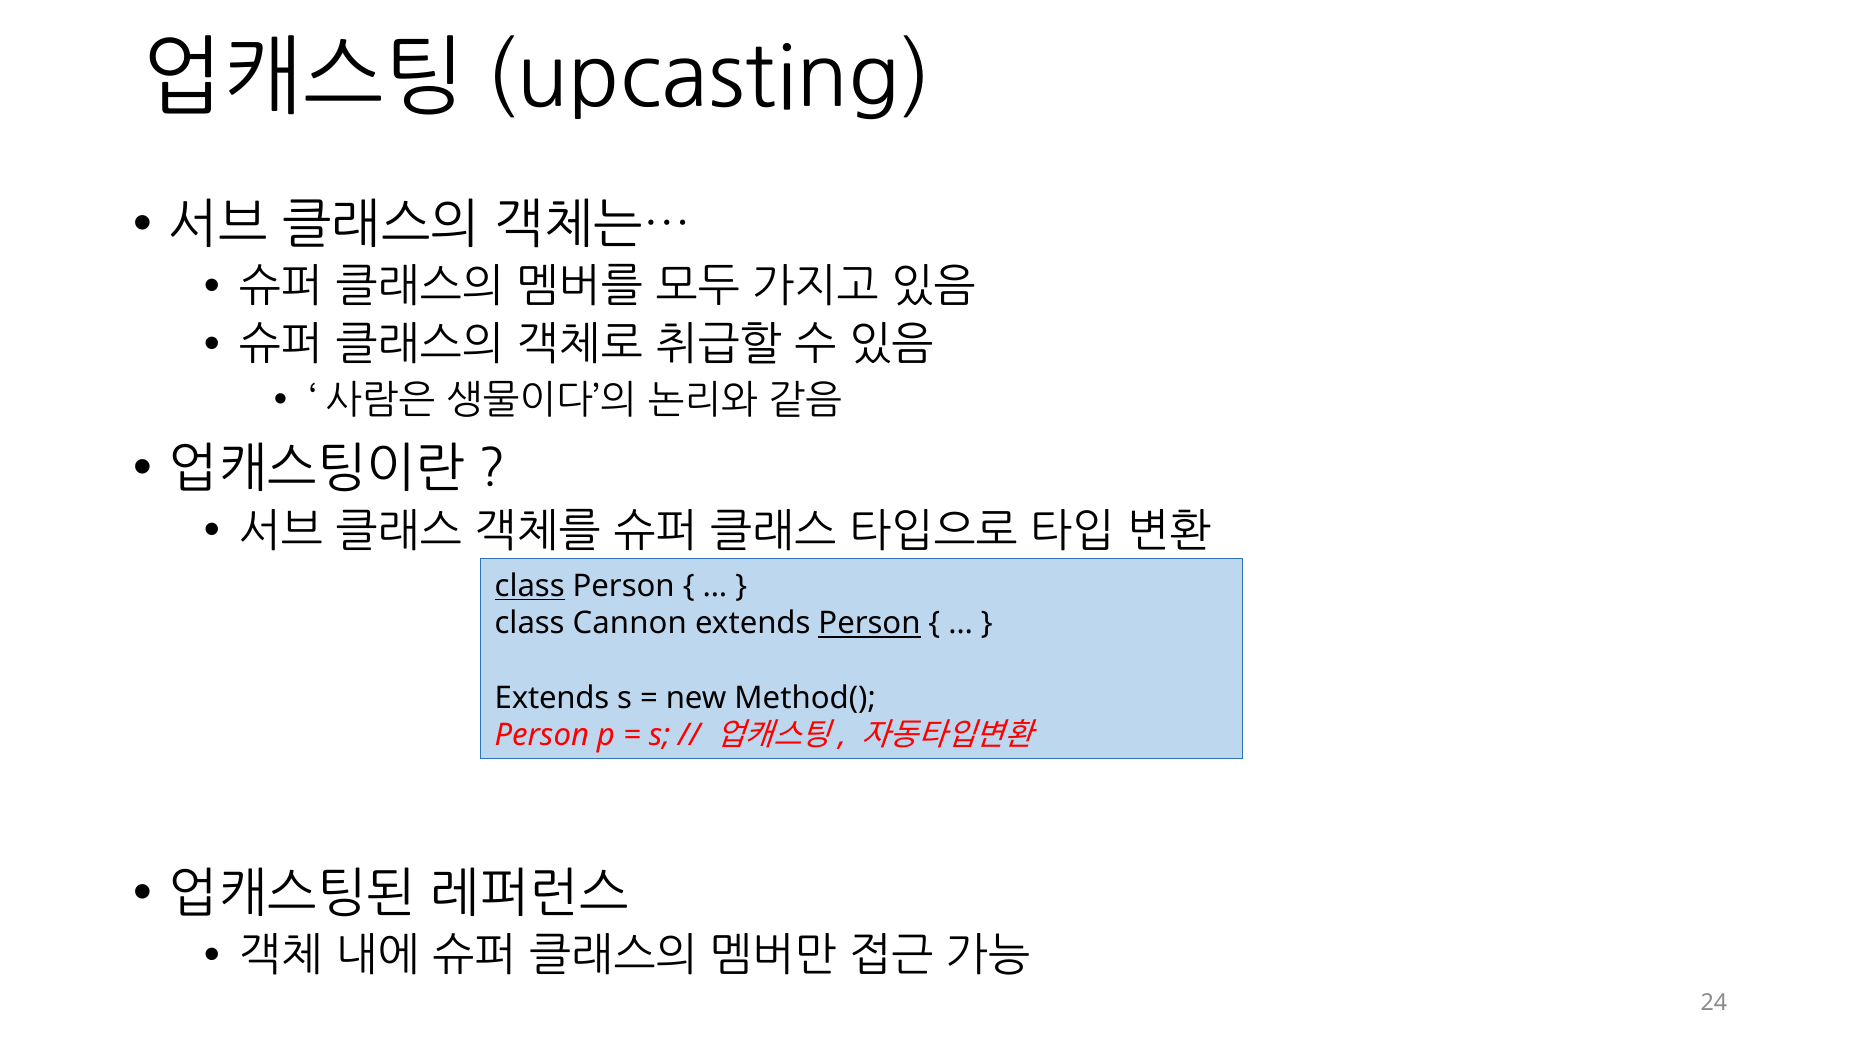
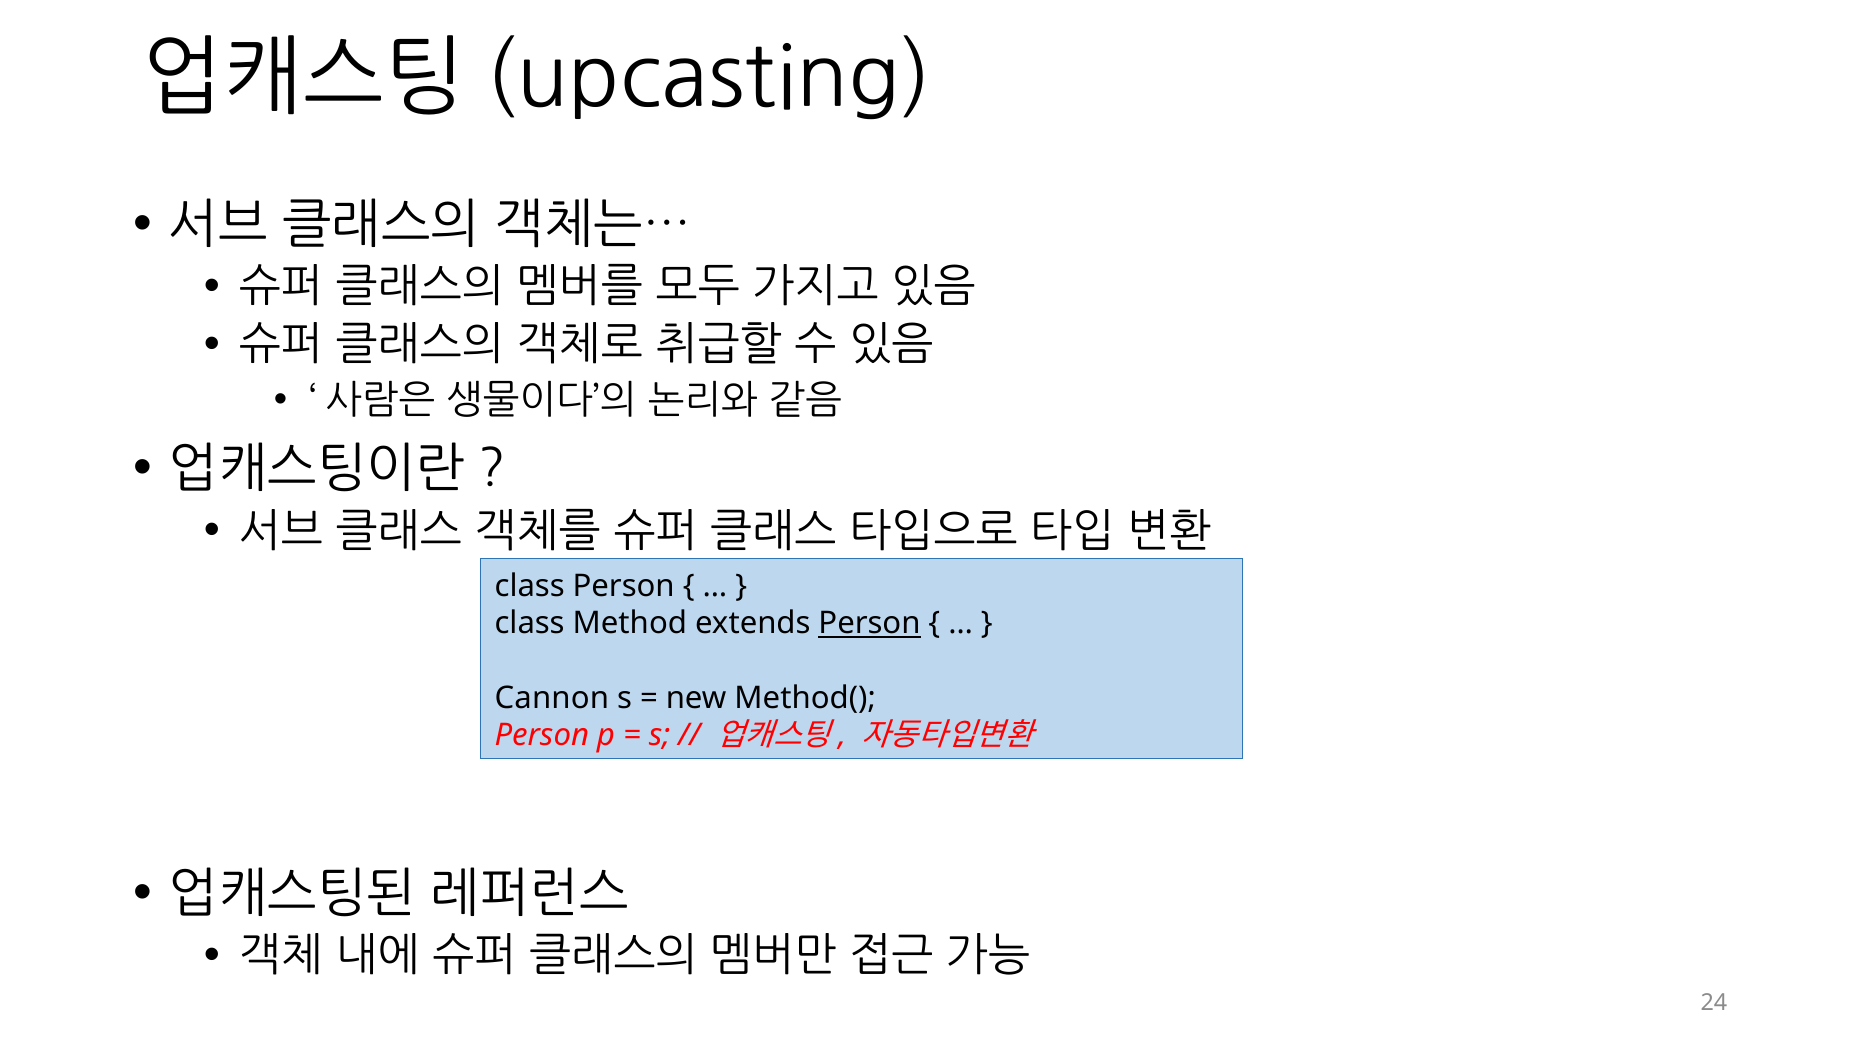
class at (530, 586) underline: present -> none
Cannon: Cannon -> Method
Extends at (552, 698): Extends -> Cannon
